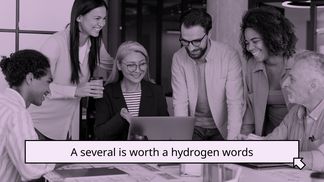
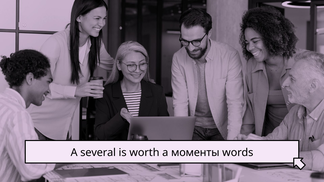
hydrogen: hydrogen -> моменты
